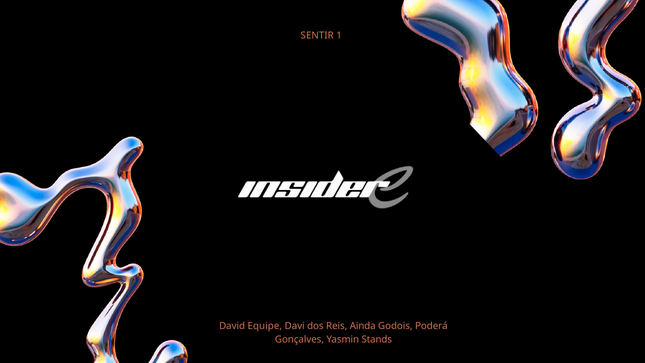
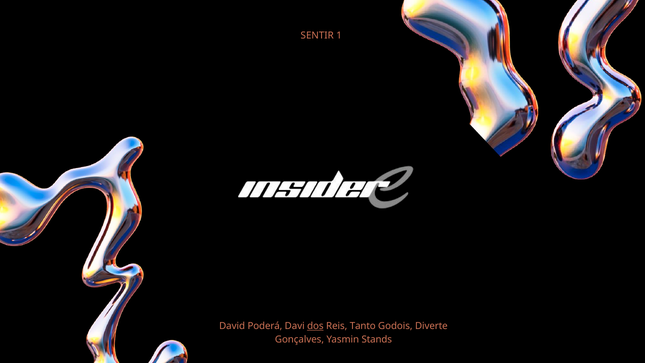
Equipe: Equipe -> Poderá
dos underline: none -> present
Ainda: Ainda -> Tanto
Poderá: Poderá -> Diverte
